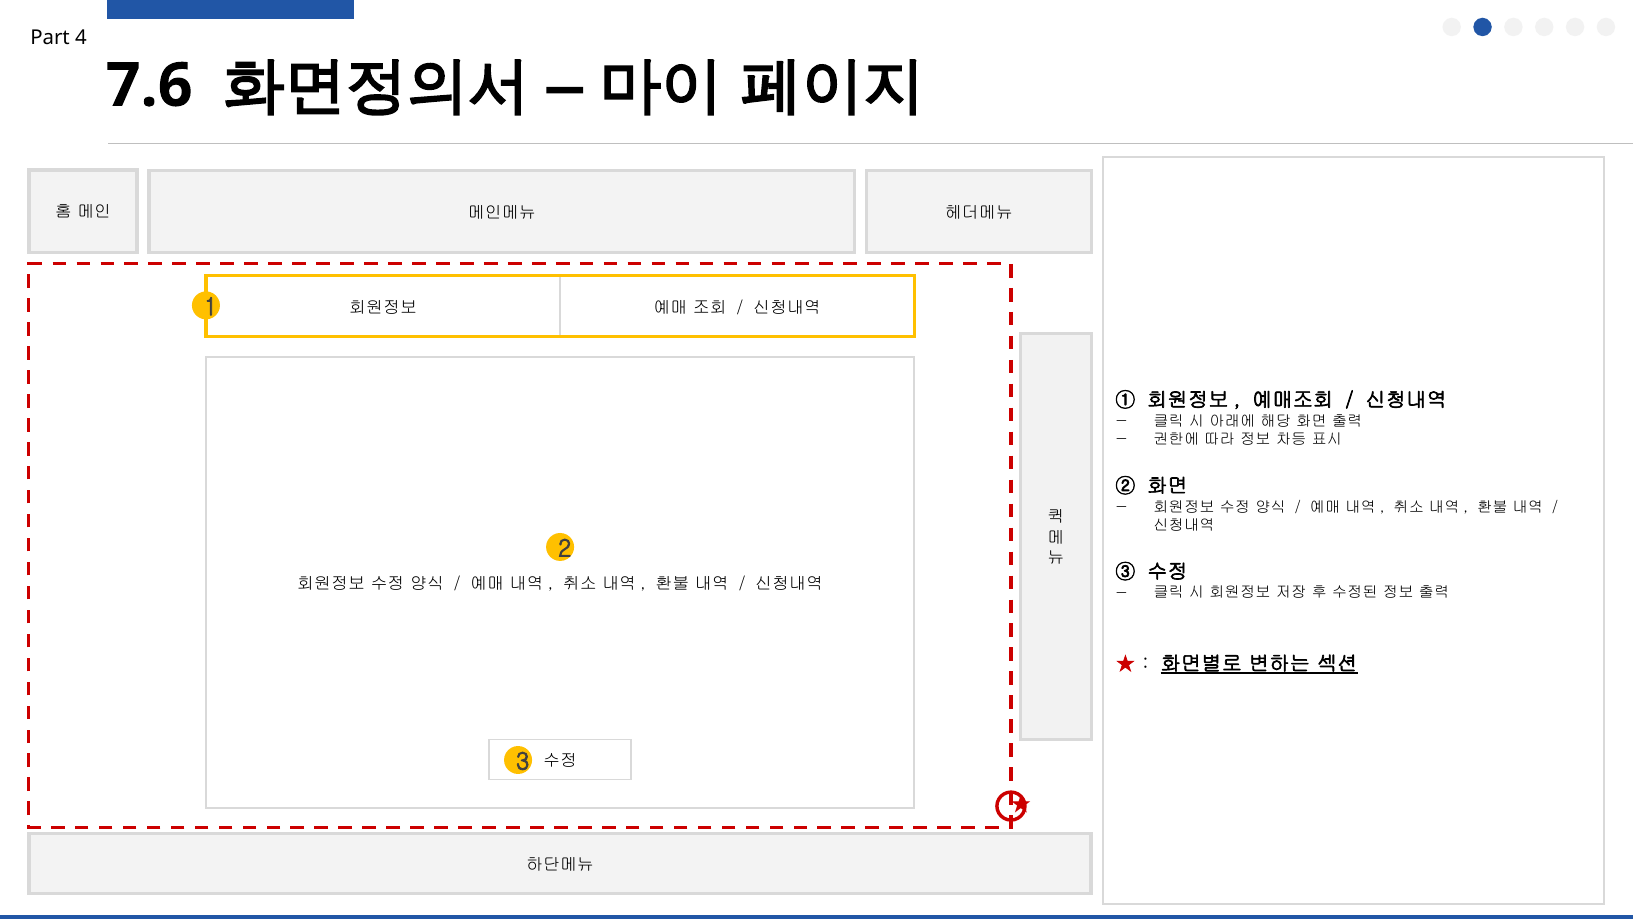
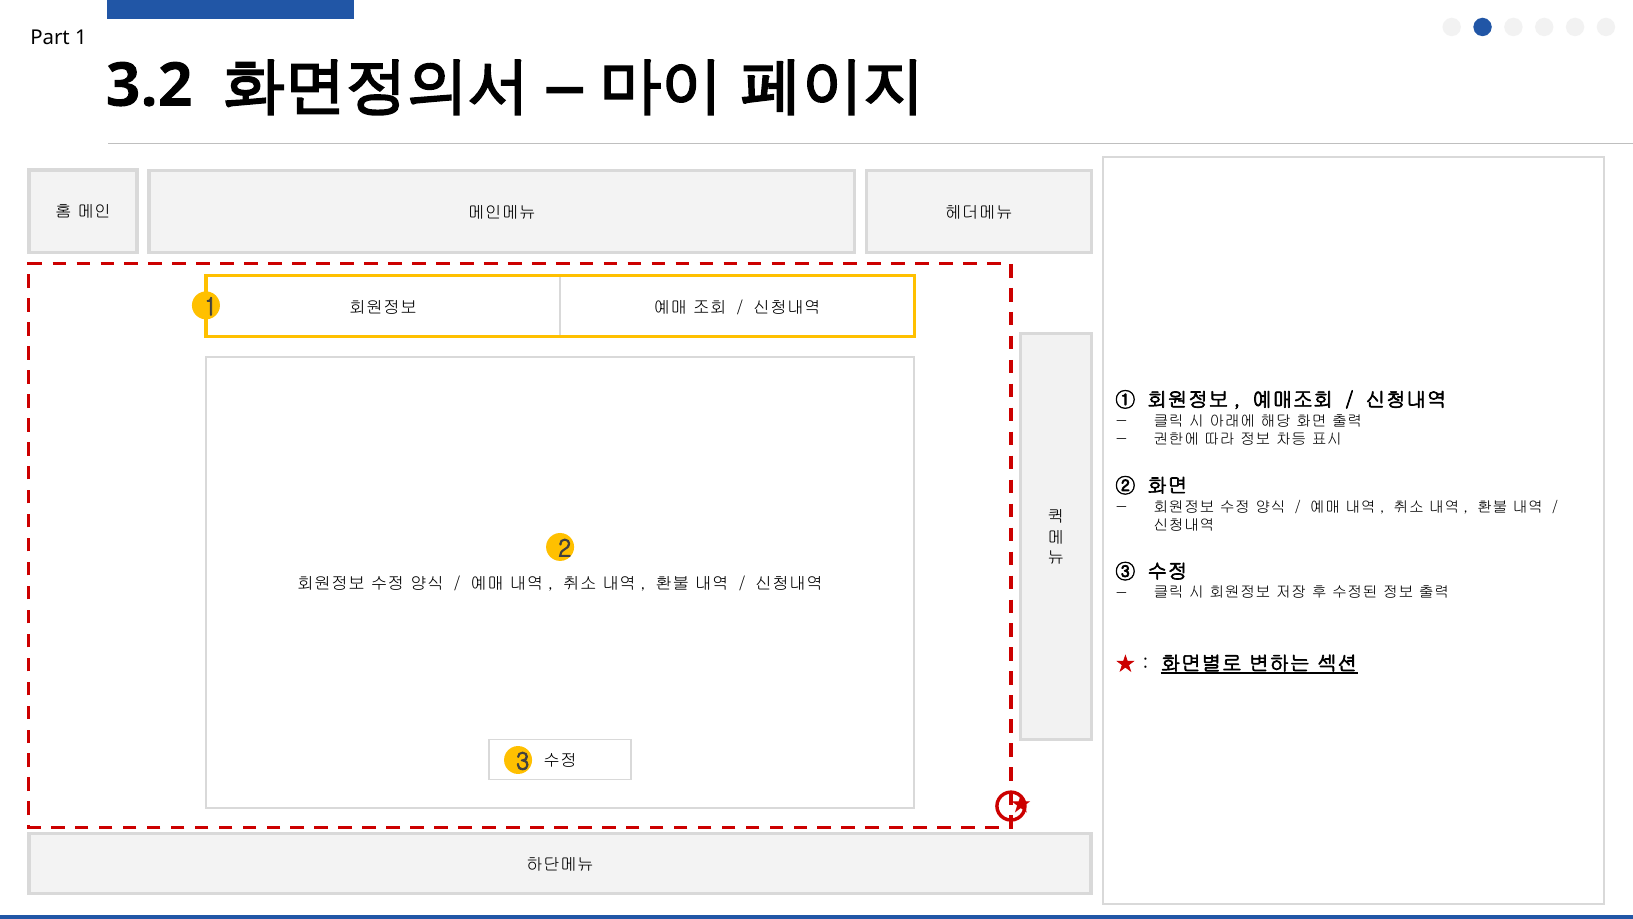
Part 4: 4 -> 1
7.6: 7.6 -> 3.2
